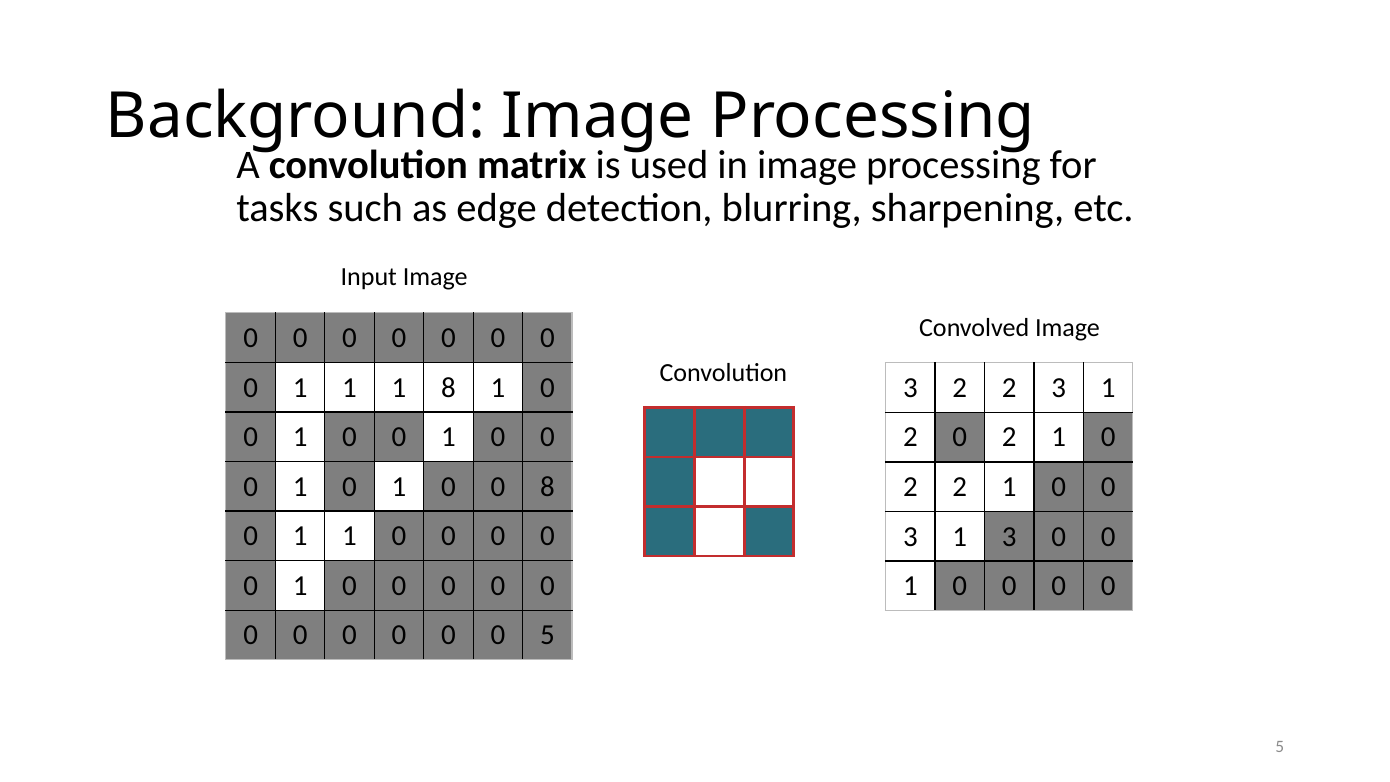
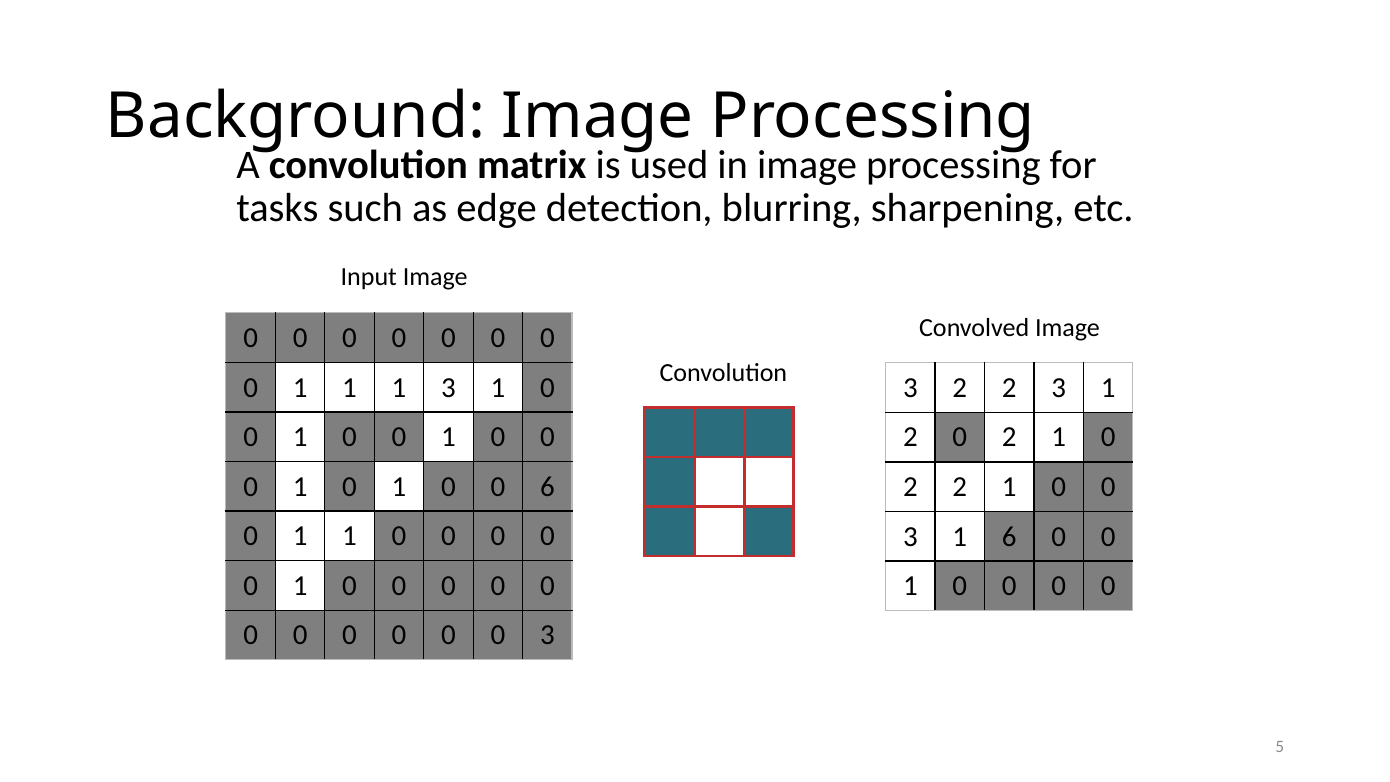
1 8: 8 -> 3
0 8: 8 -> 6
1 3: 3 -> 6
0 0 0 5: 5 -> 3
